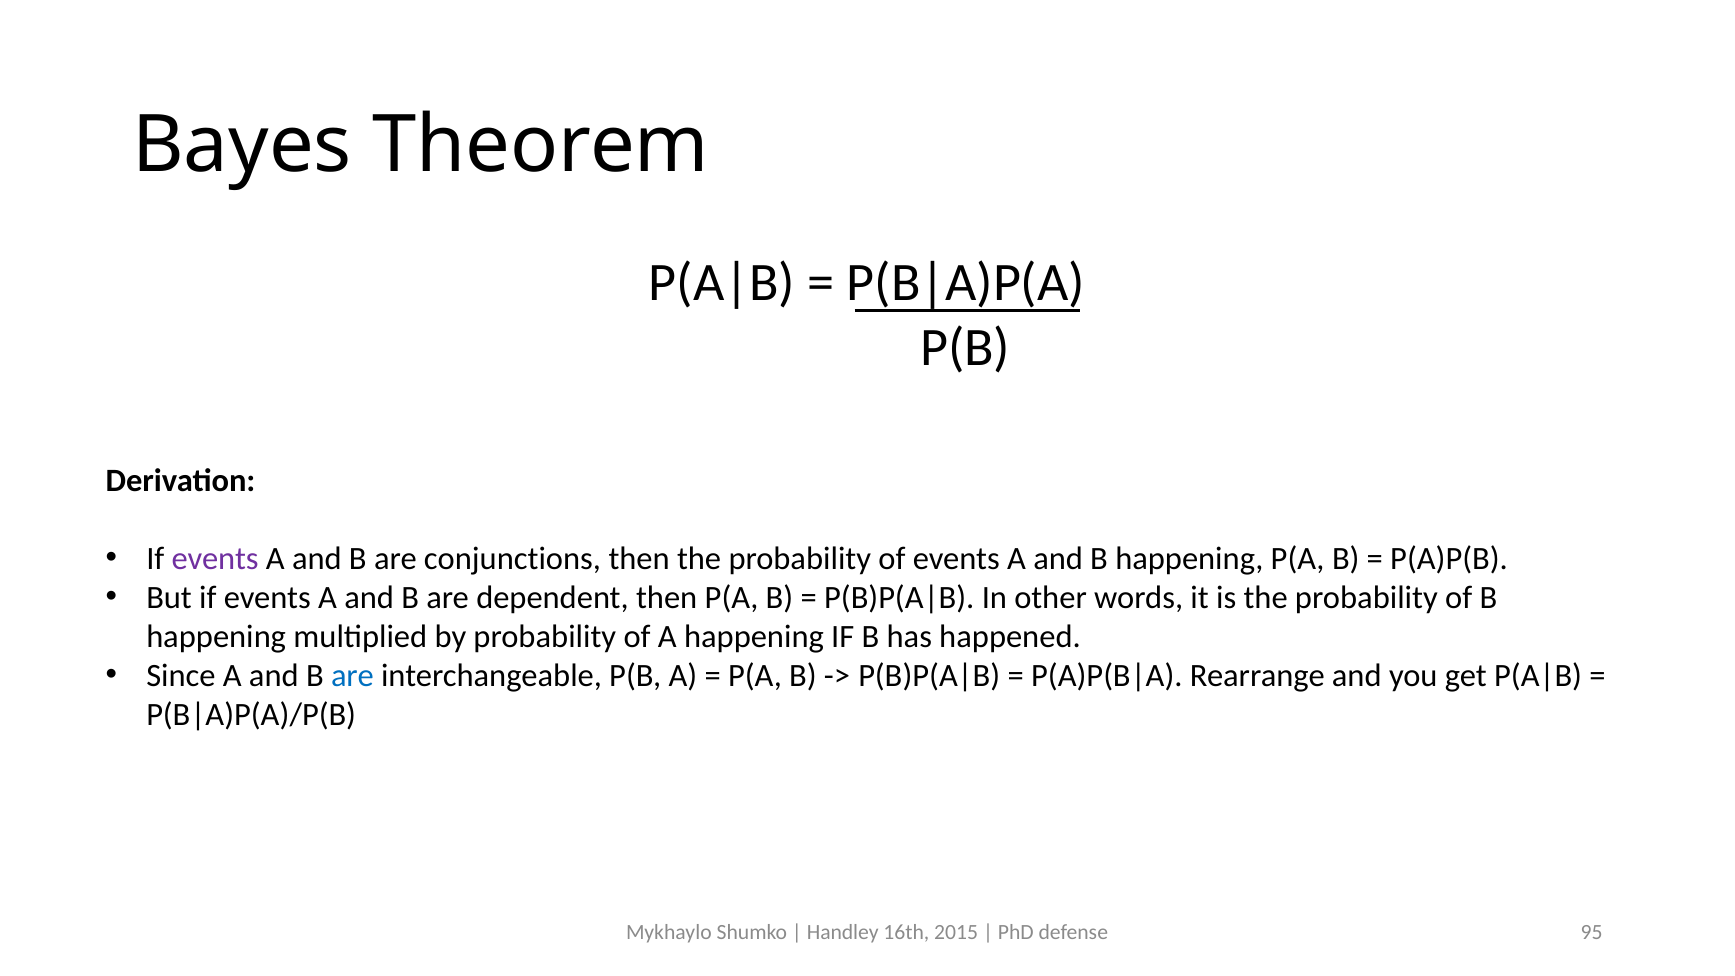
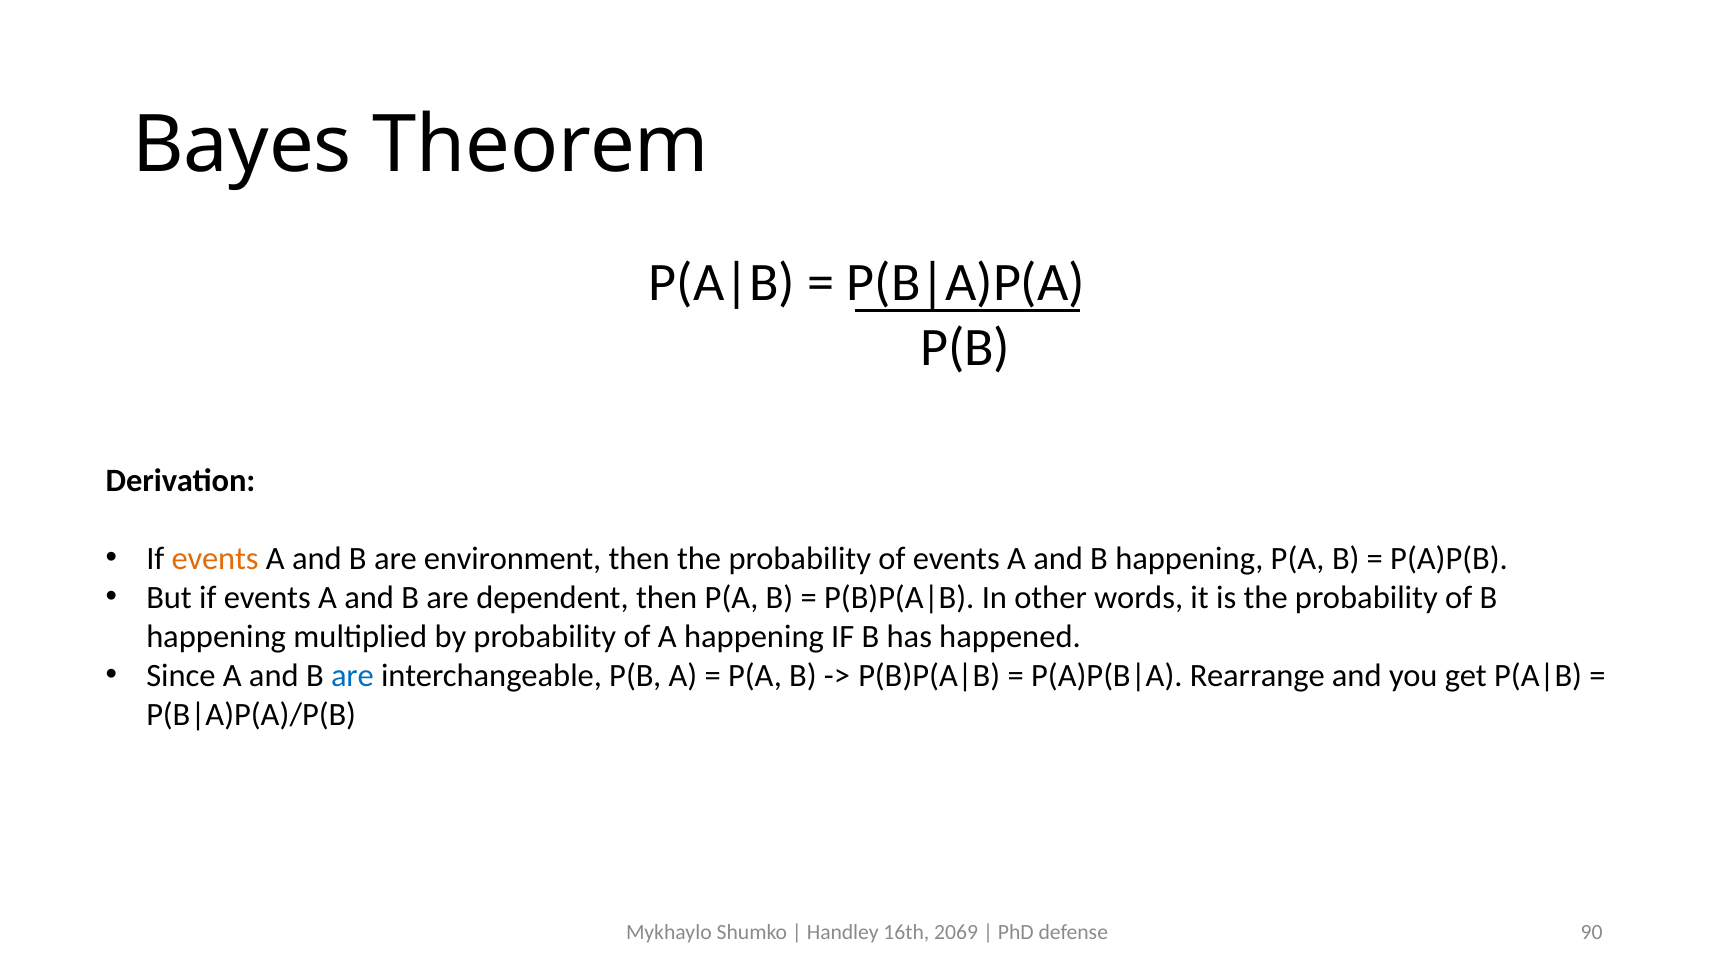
events at (215, 559) colour: purple -> orange
conjunctions: conjunctions -> environment
2015: 2015 -> 2069
95: 95 -> 90
